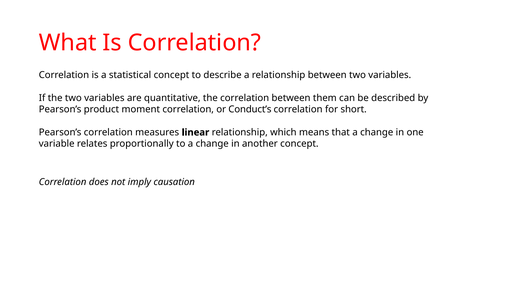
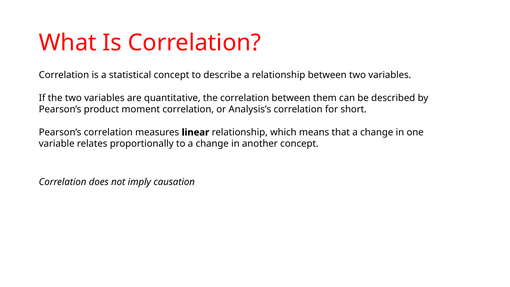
Conduct’s: Conduct’s -> Analysis’s
